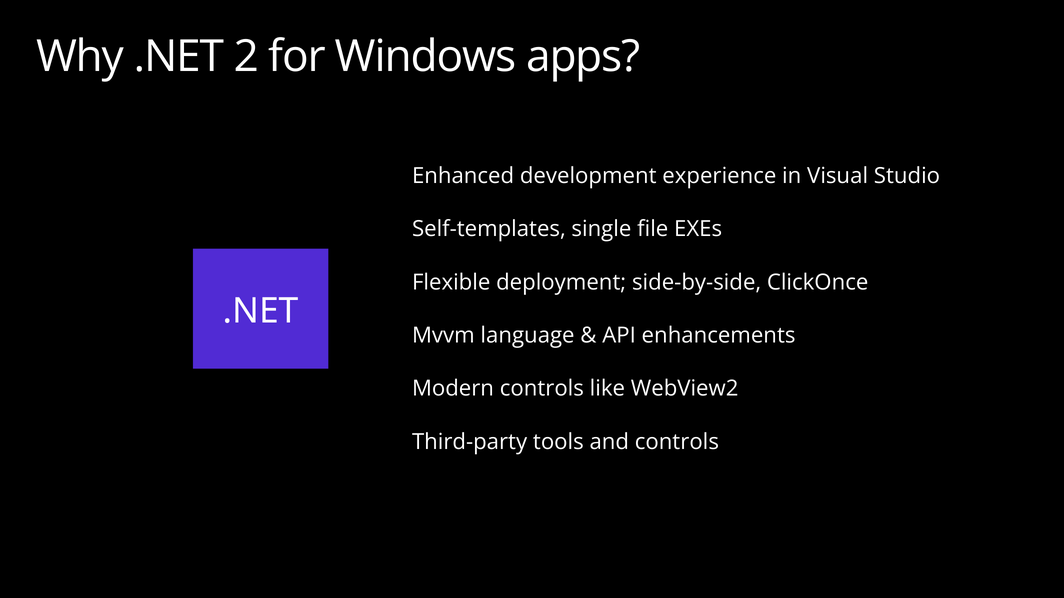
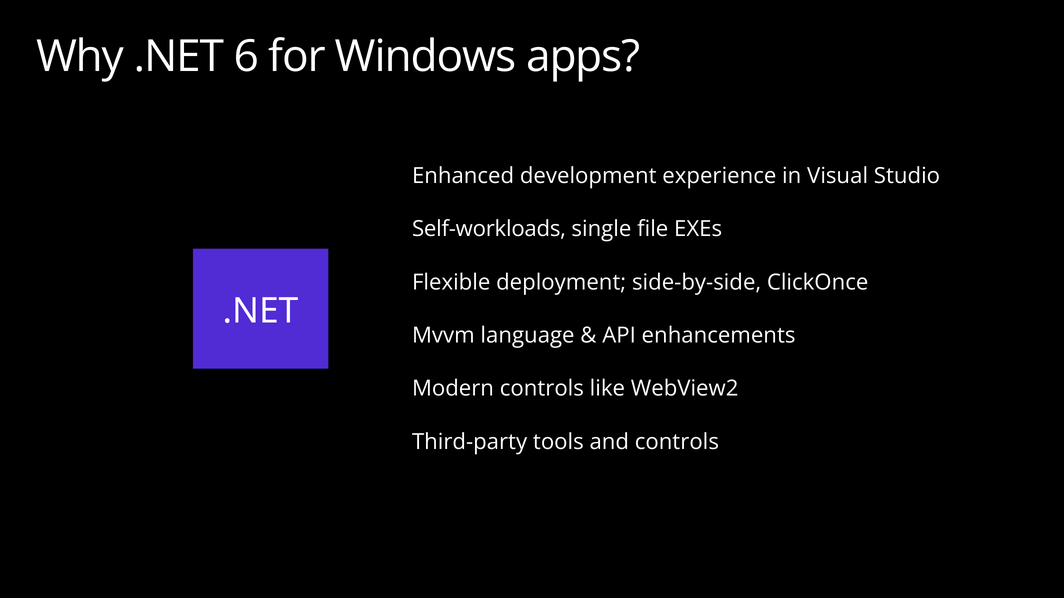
2: 2 -> 6
Self-templates: Self-templates -> Self-workloads
